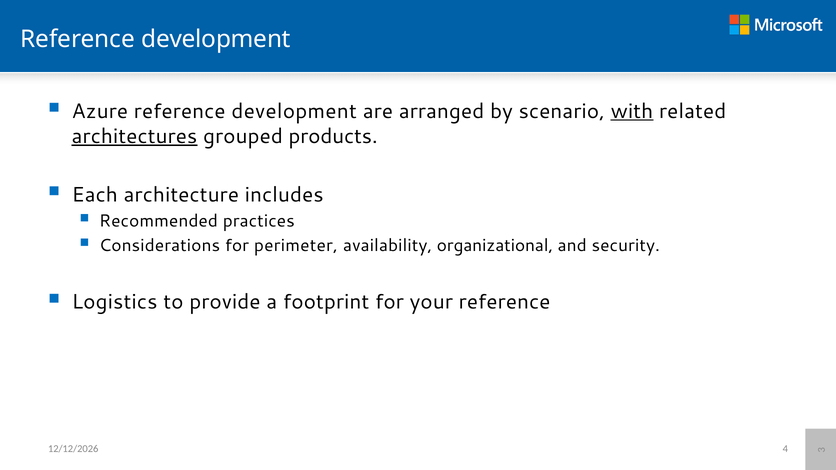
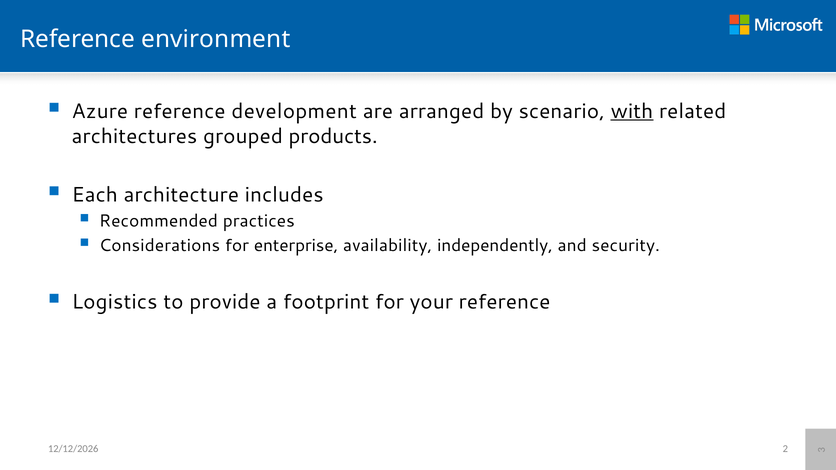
development at (216, 39): development -> environment
architectures underline: present -> none
perimeter: perimeter -> enterprise
organizational: organizational -> independently
4: 4 -> 2
